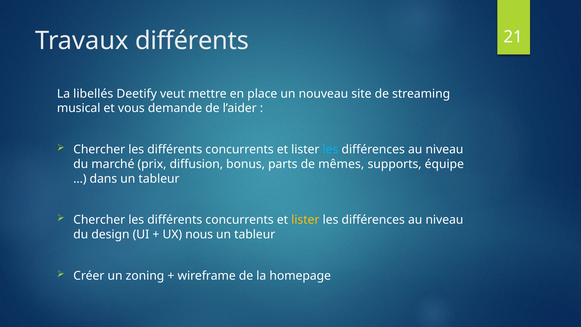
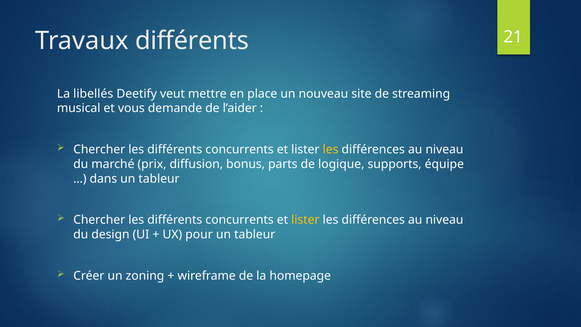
les at (331, 149) colour: light blue -> yellow
mêmes: mêmes -> logique
nous: nous -> pour
